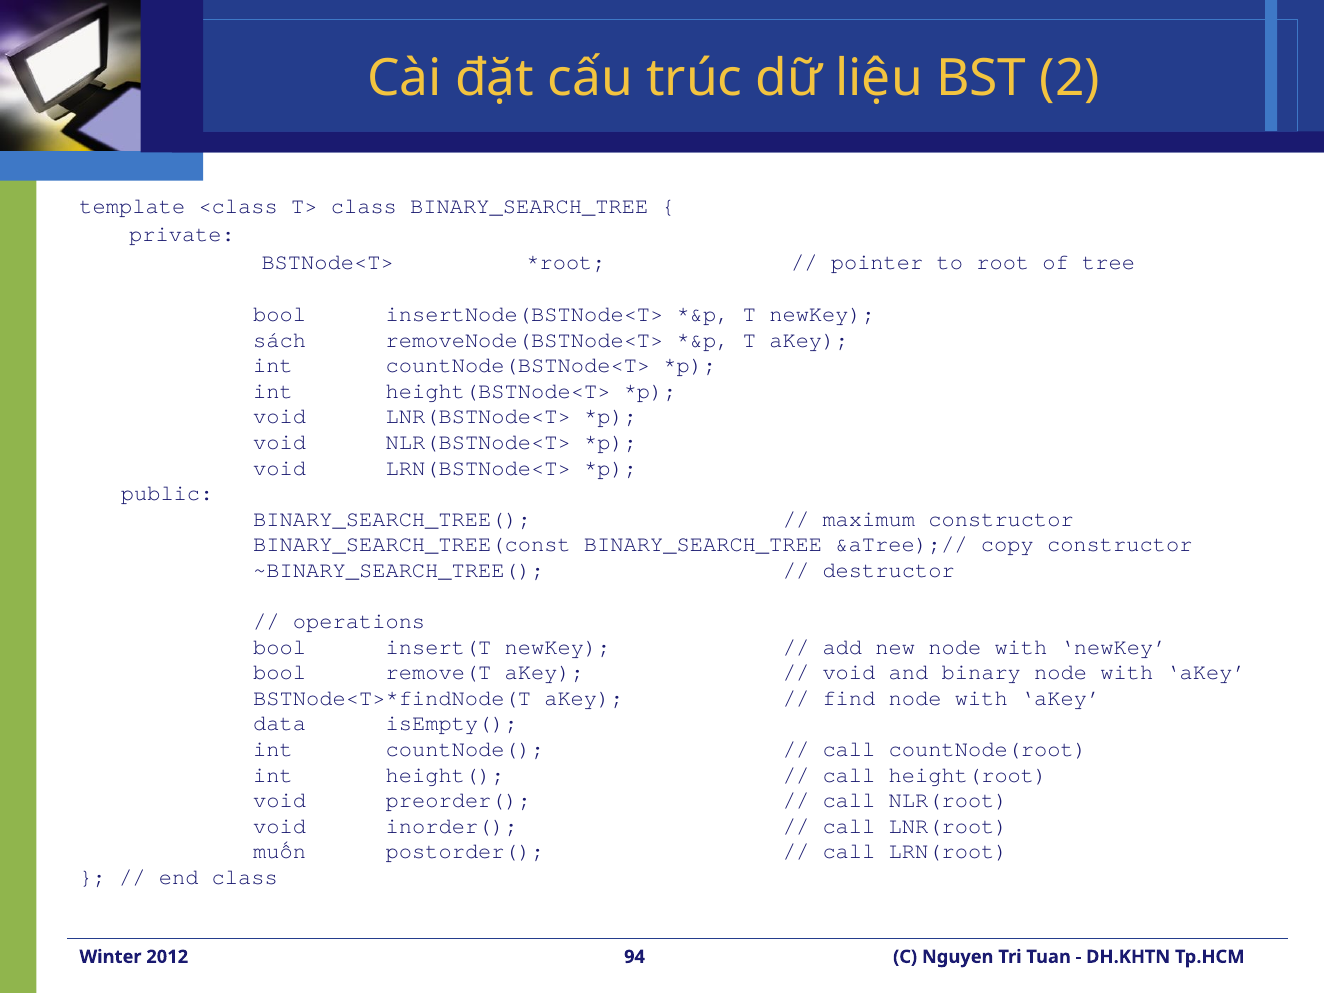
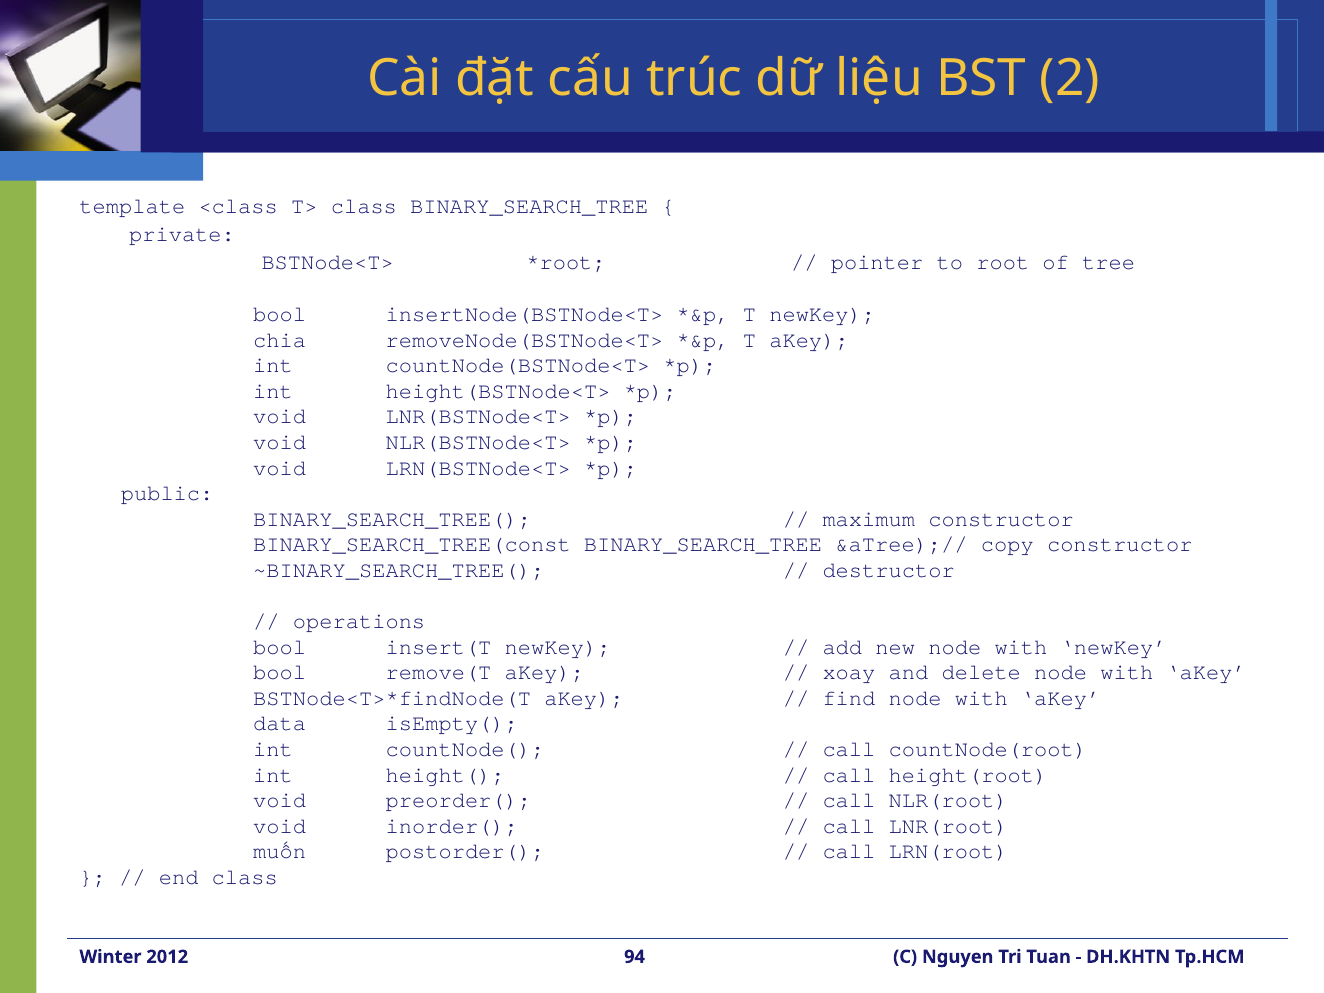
sách: sách -> chia
void at (849, 672): void -> xoay
binary: binary -> delete
